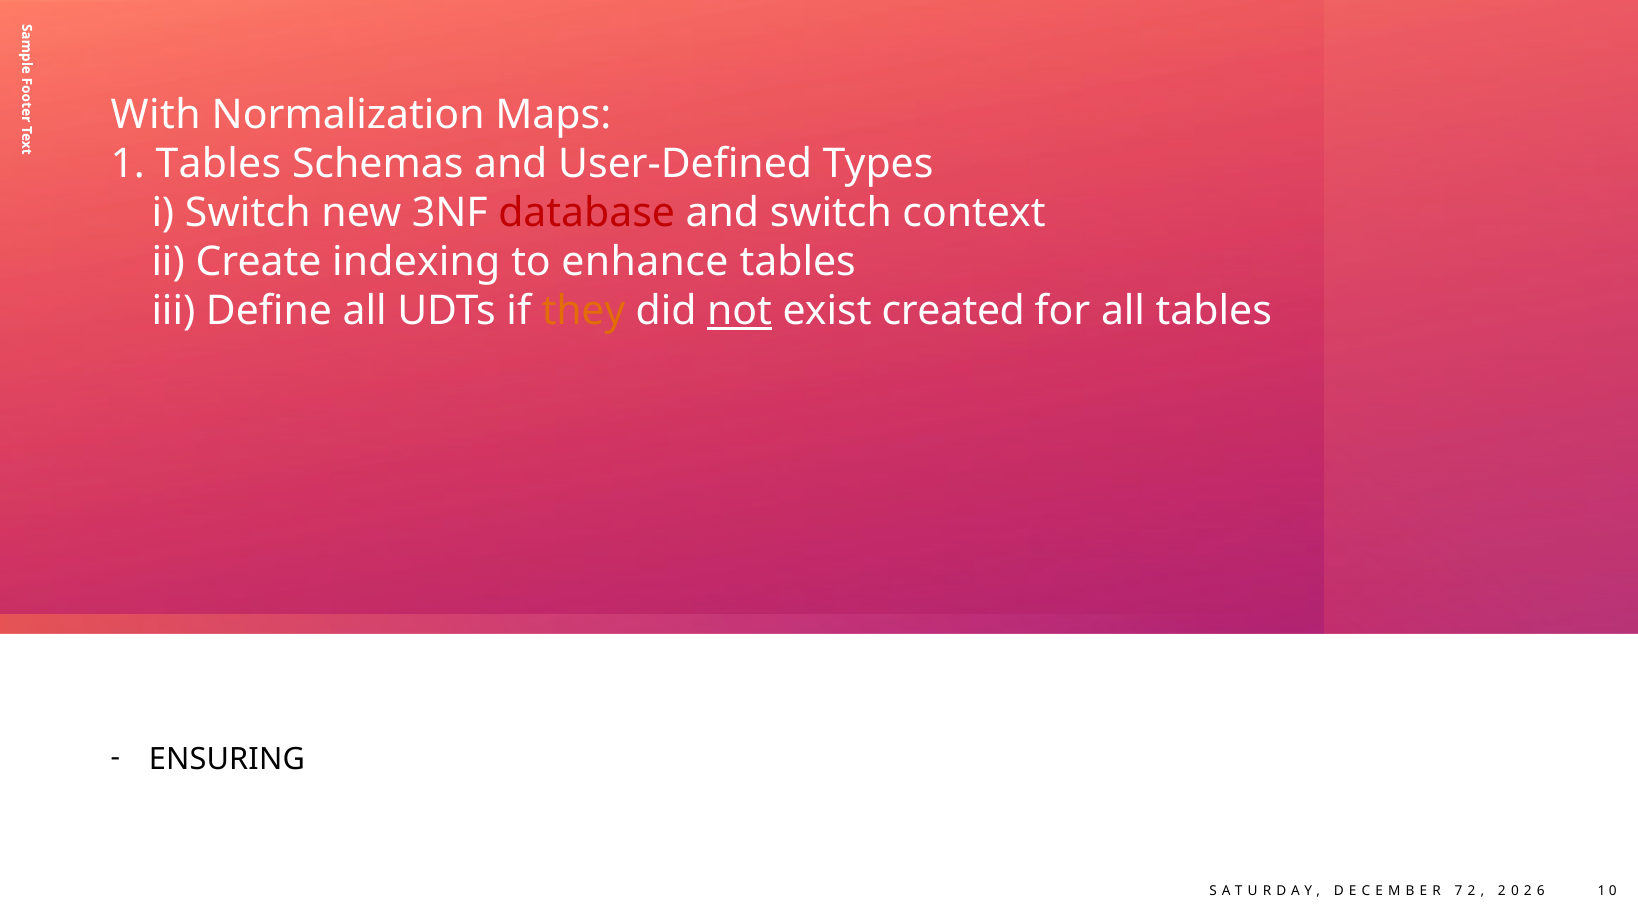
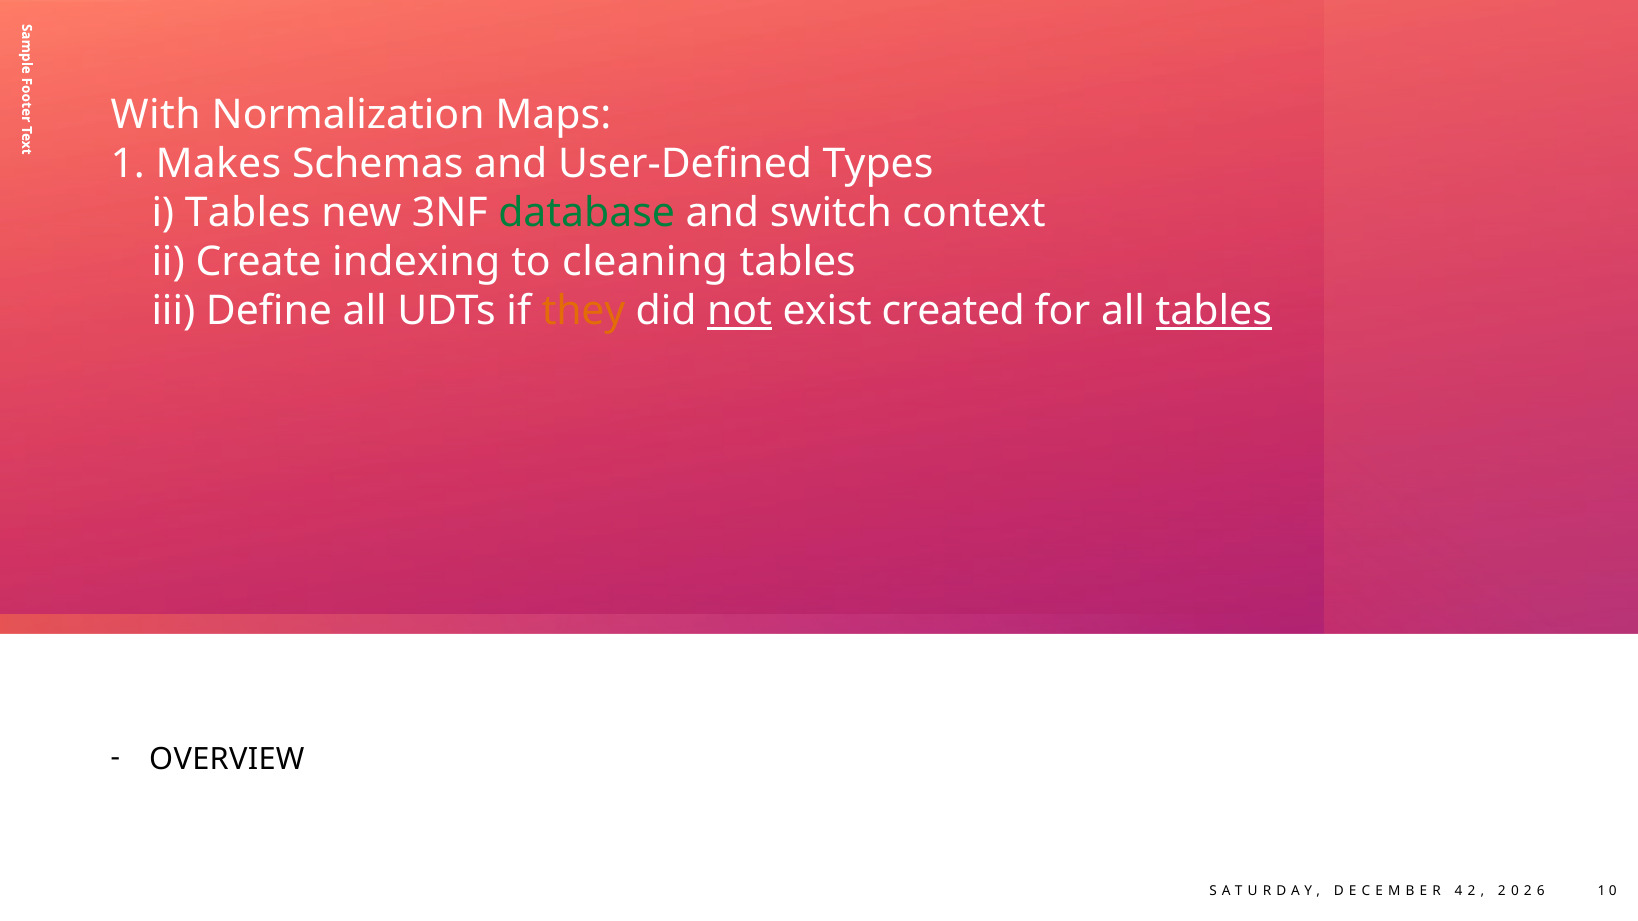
1 Tables: Tables -> Makes
i Switch: Switch -> Tables
database colour: red -> green
enhance: enhance -> cleaning
tables at (1214, 311) underline: none -> present
ENSURING: ENSURING -> OVERVIEW
7: 7 -> 4
